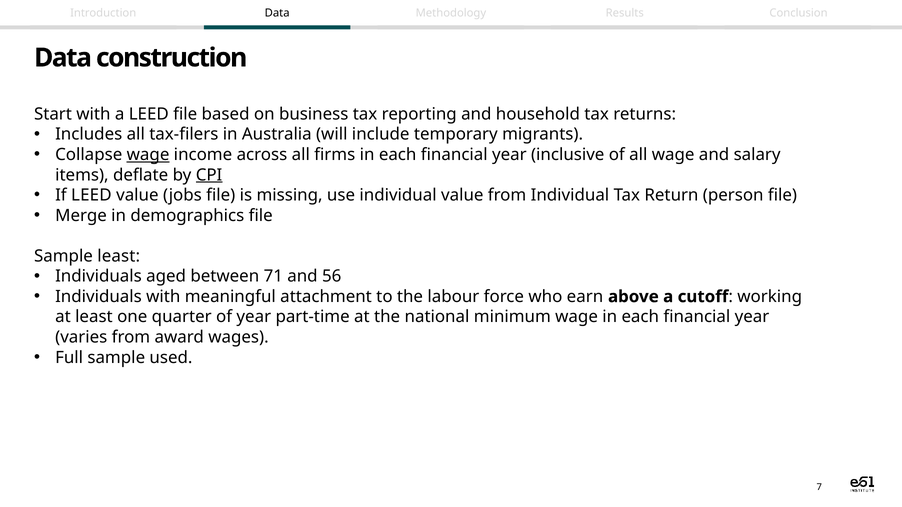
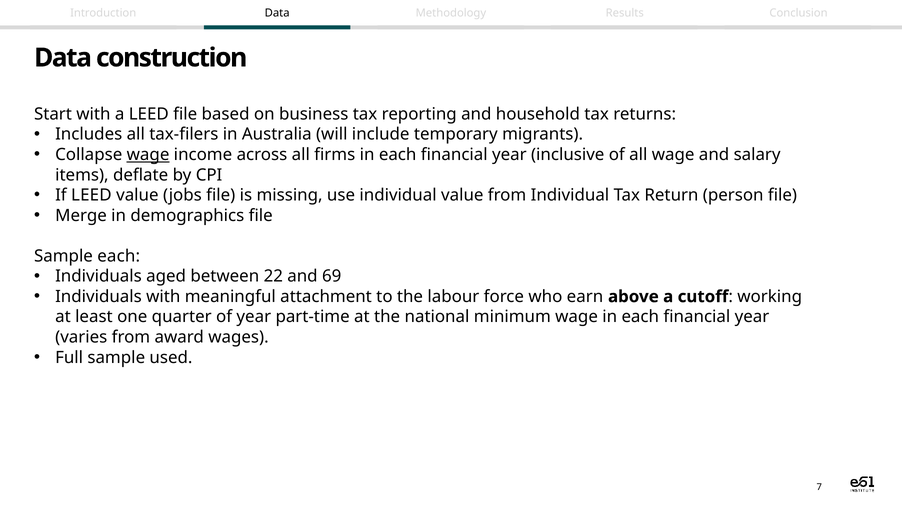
CPI underline: present -> none
Sample least: least -> each
71: 71 -> 22
56: 56 -> 69
